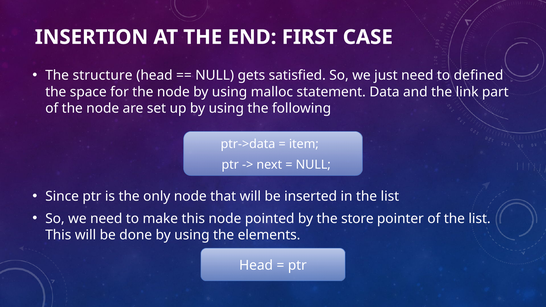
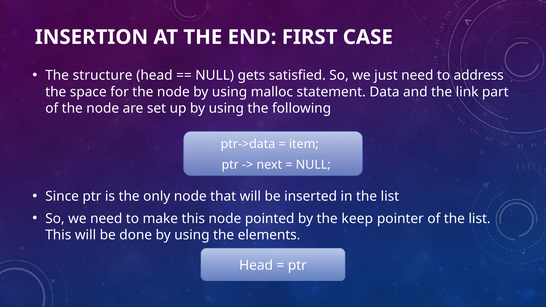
defined: defined -> address
store: store -> keep
